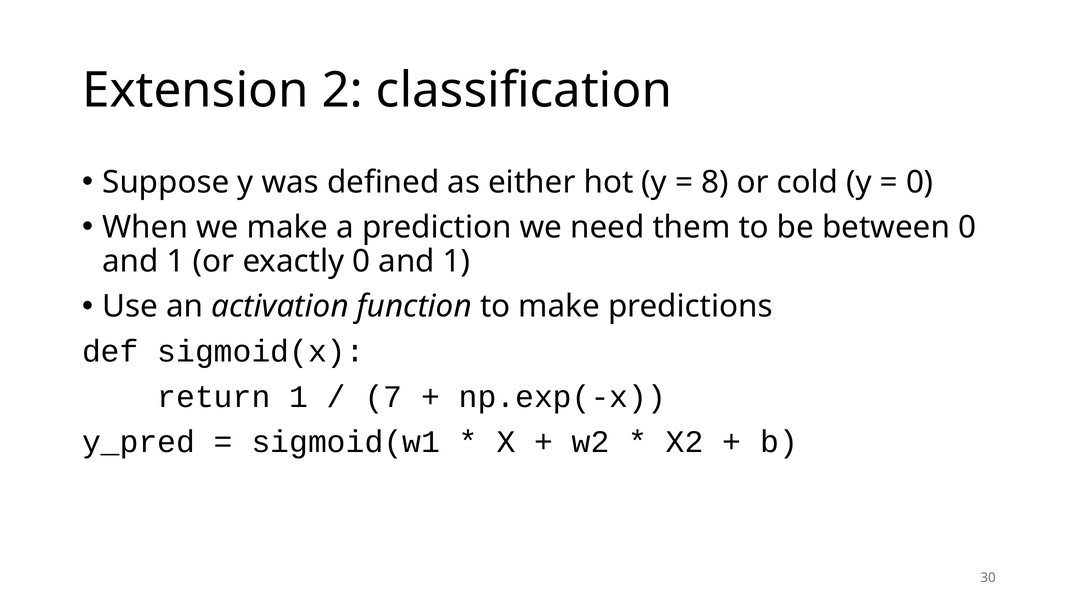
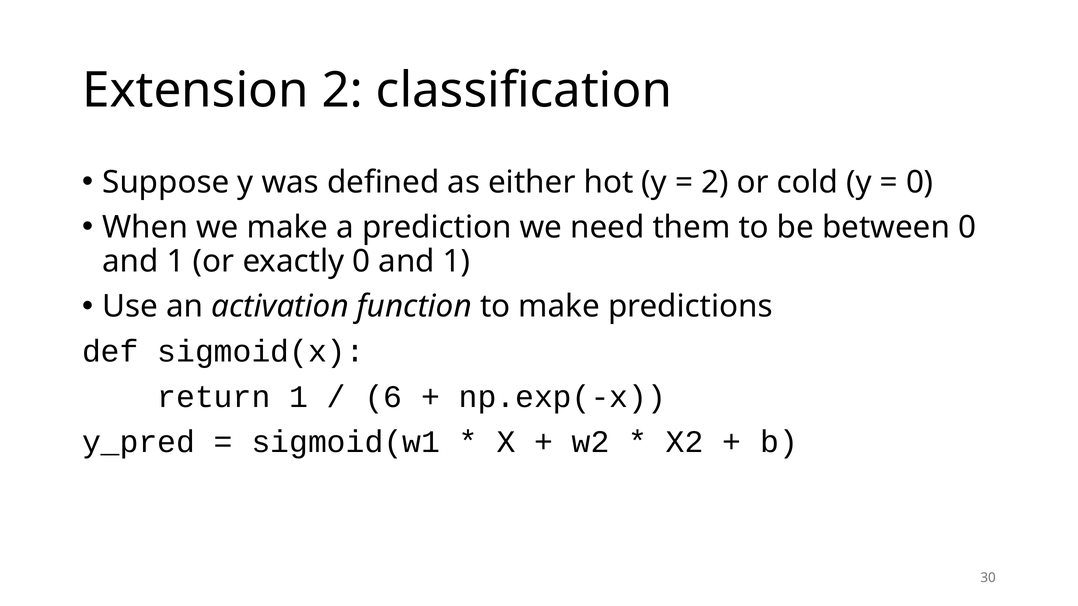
8 at (715, 182): 8 -> 2
7: 7 -> 6
